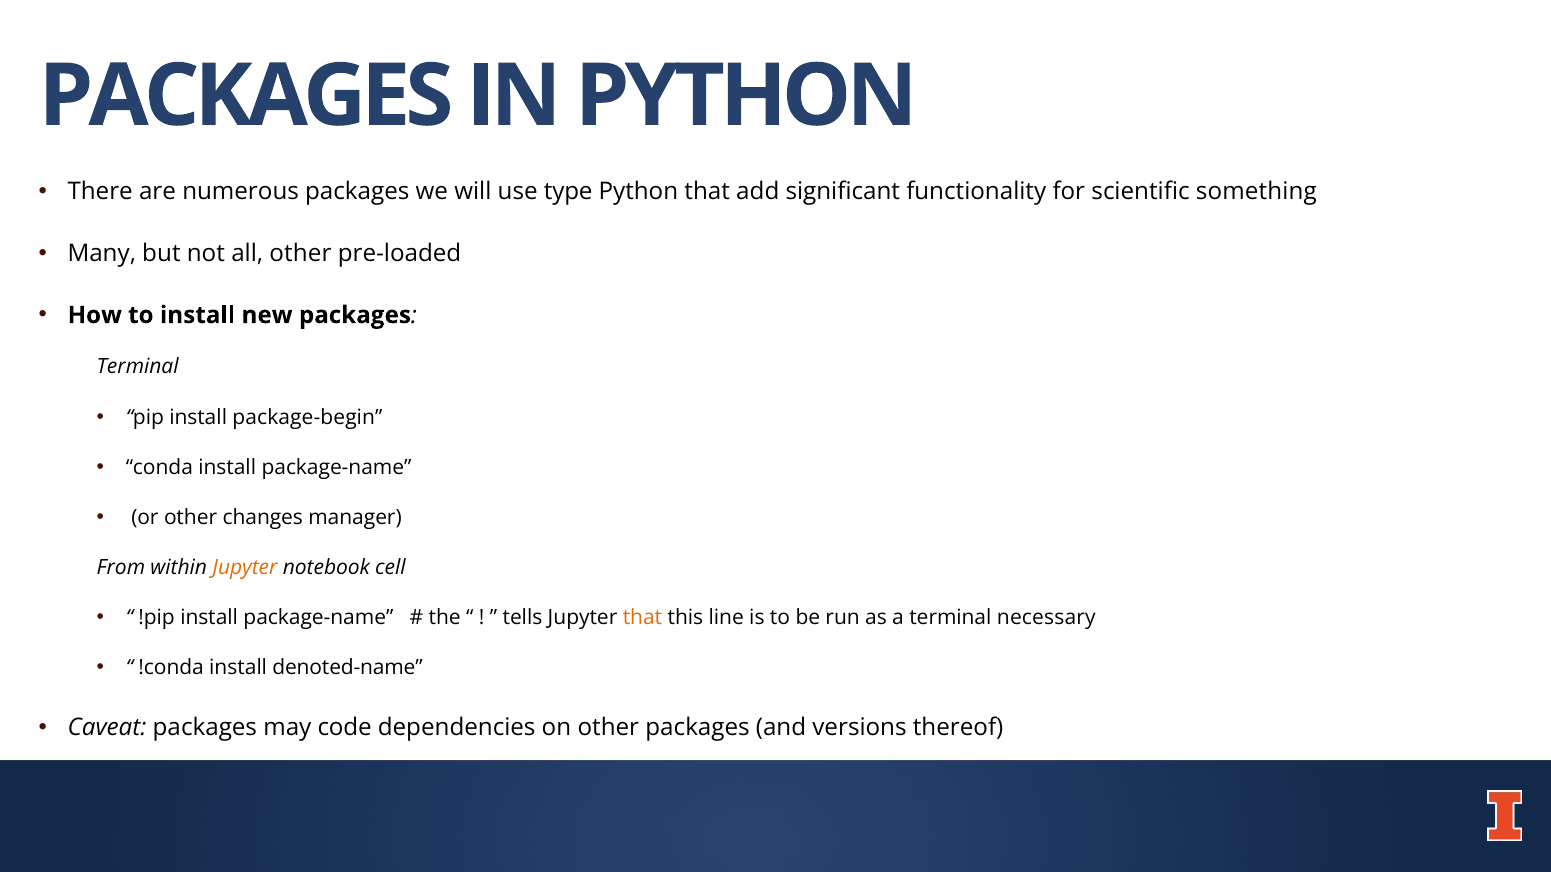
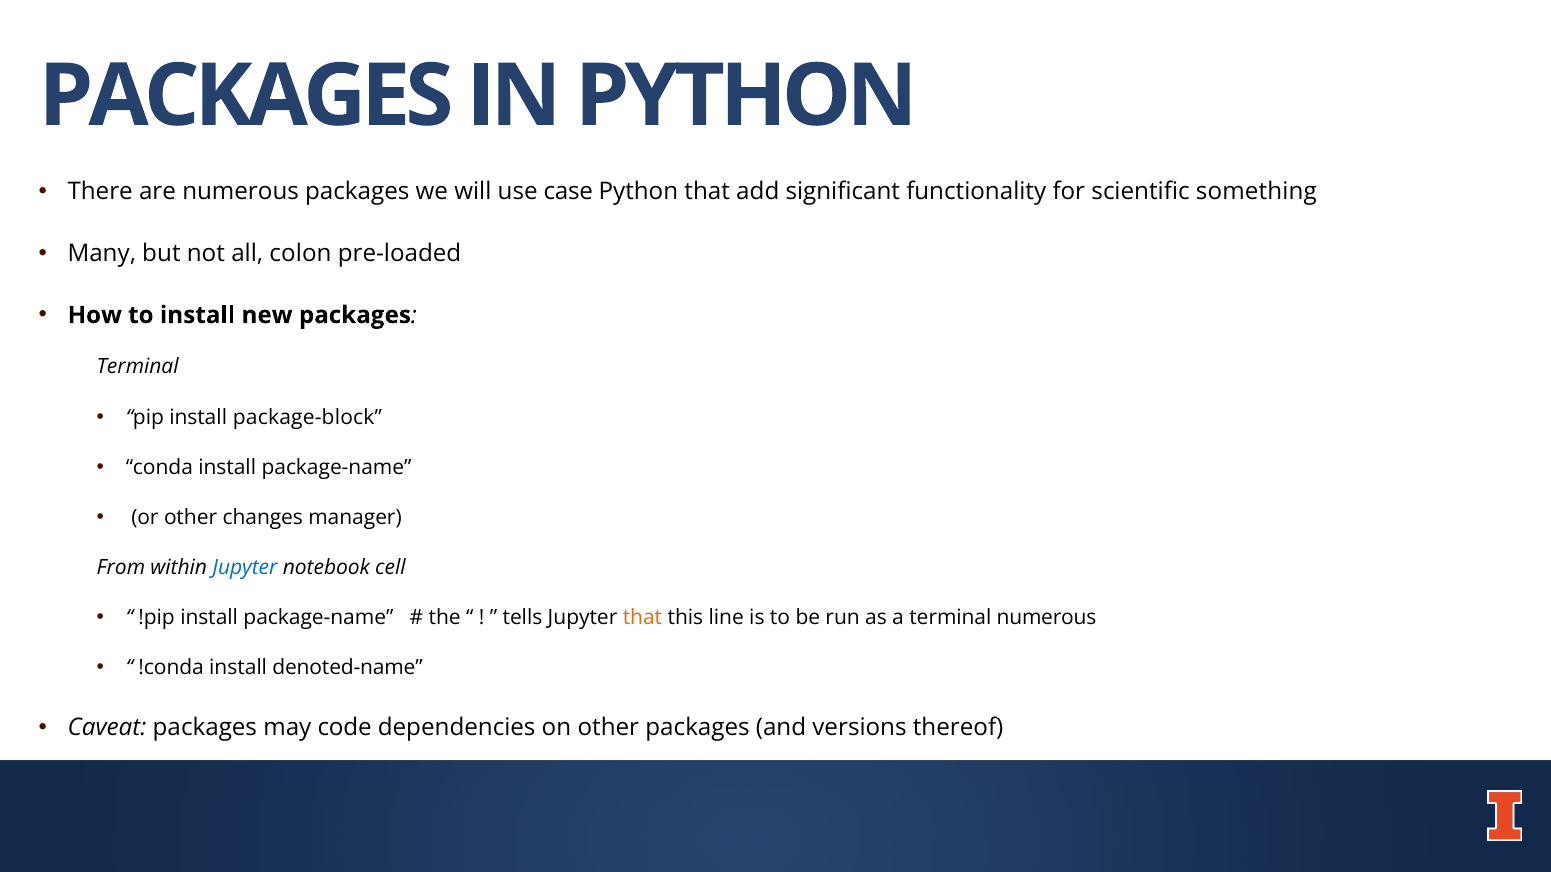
type: type -> case
all other: other -> colon
package-begin: package-begin -> package-block
Jupyter at (245, 568) colour: orange -> blue
terminal necessary: necessary -> numerous
